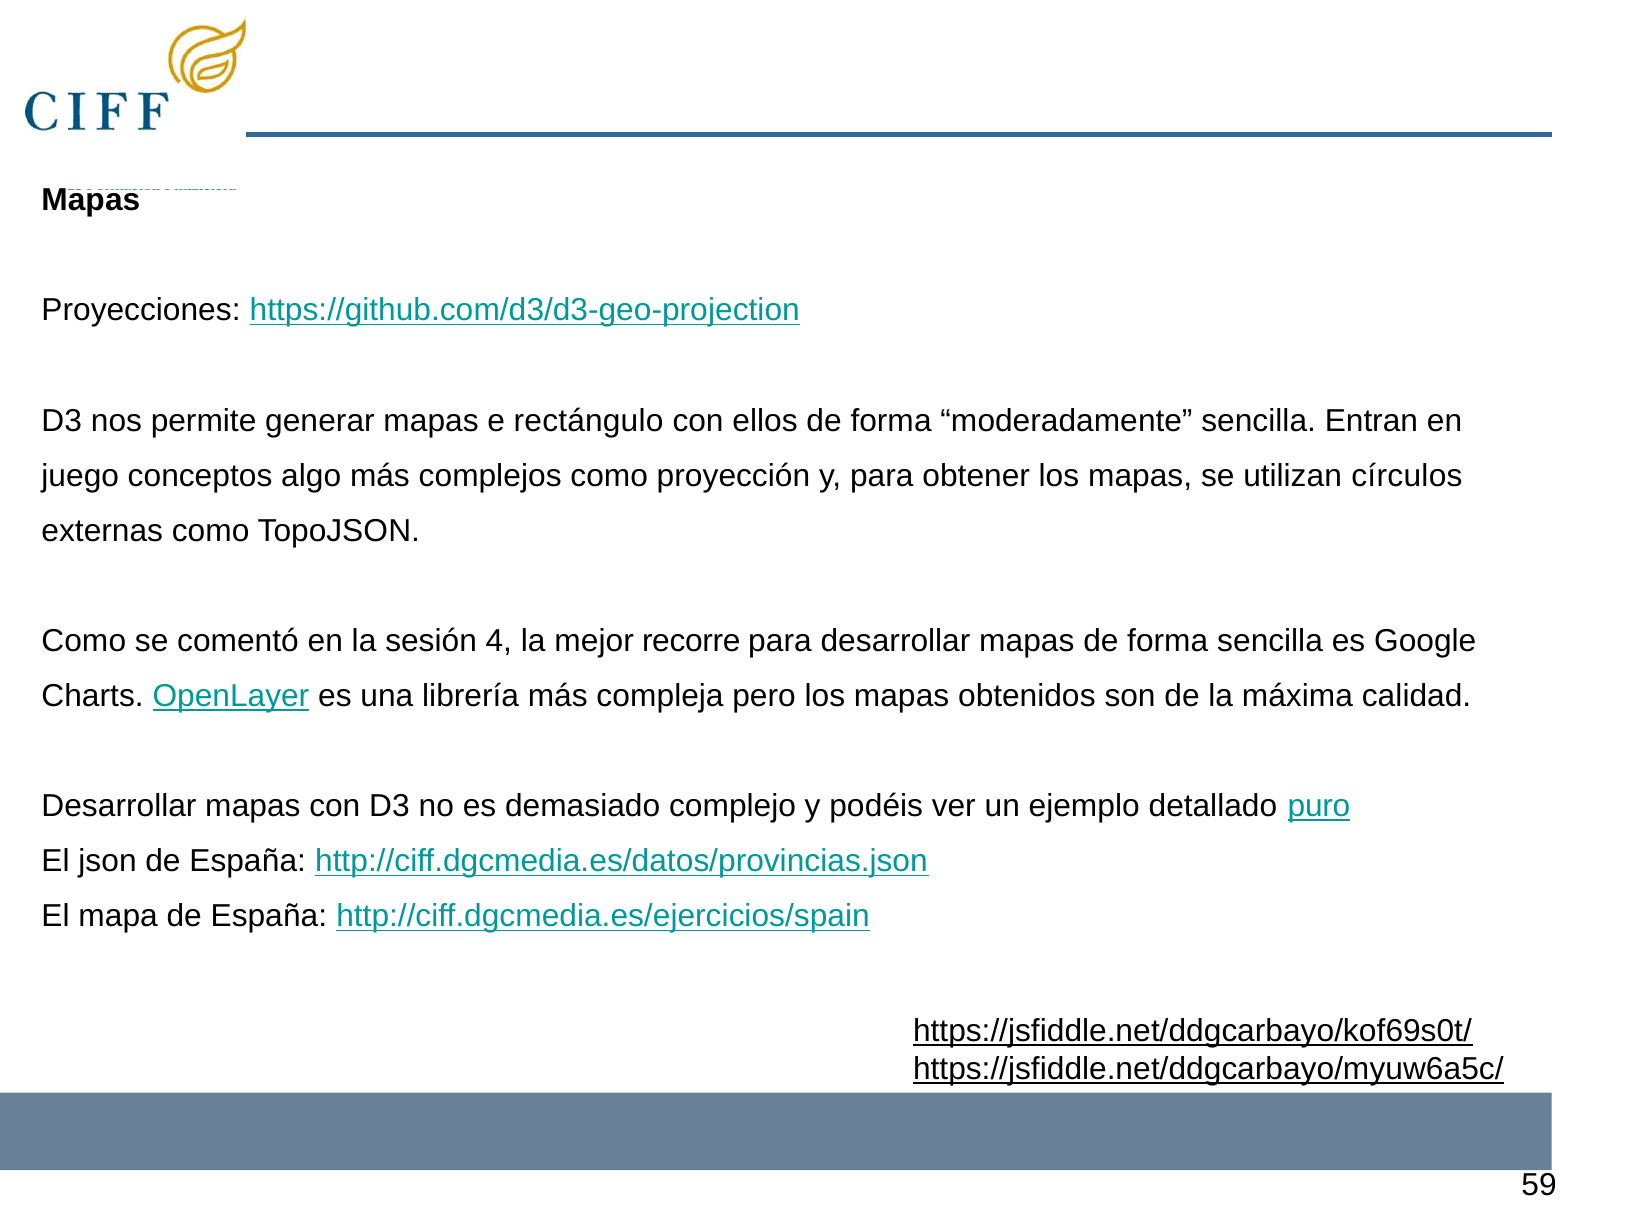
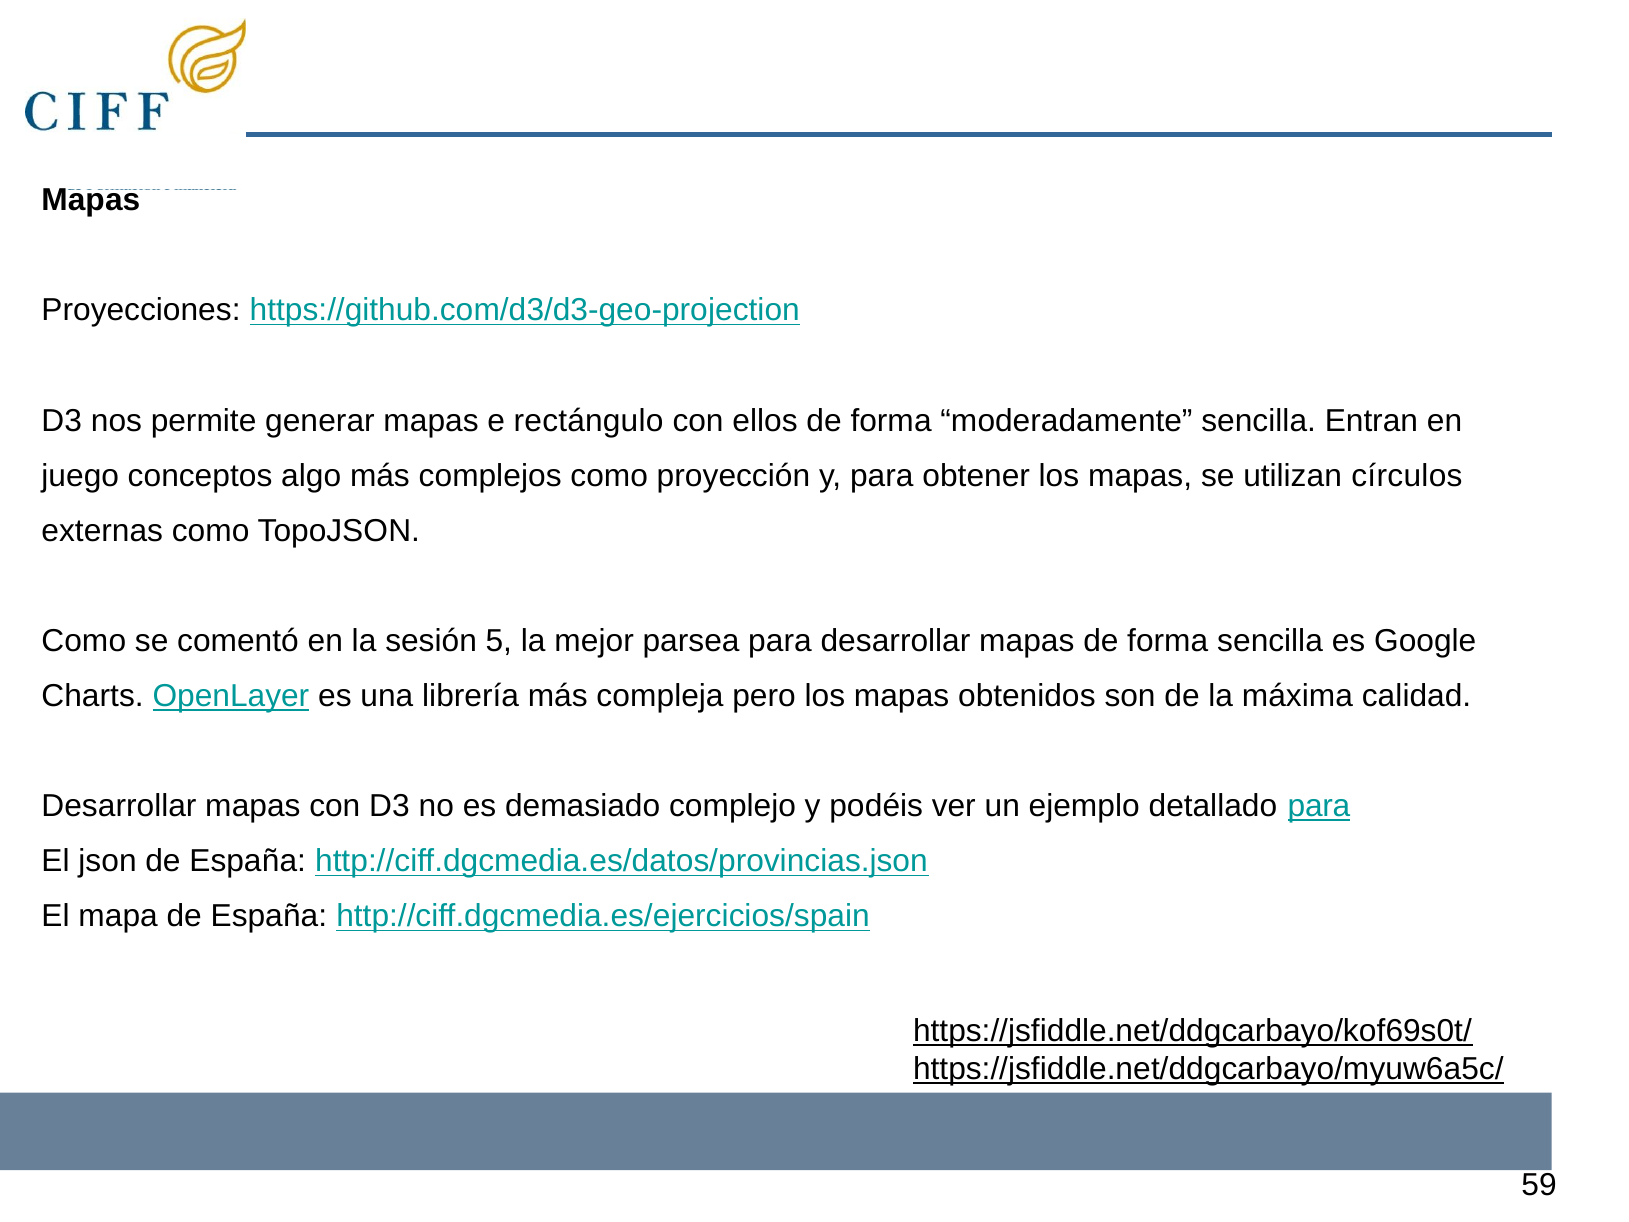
4: 4 -> 5
recorre: recorre -> parsea
detallado puro: puro -> para
